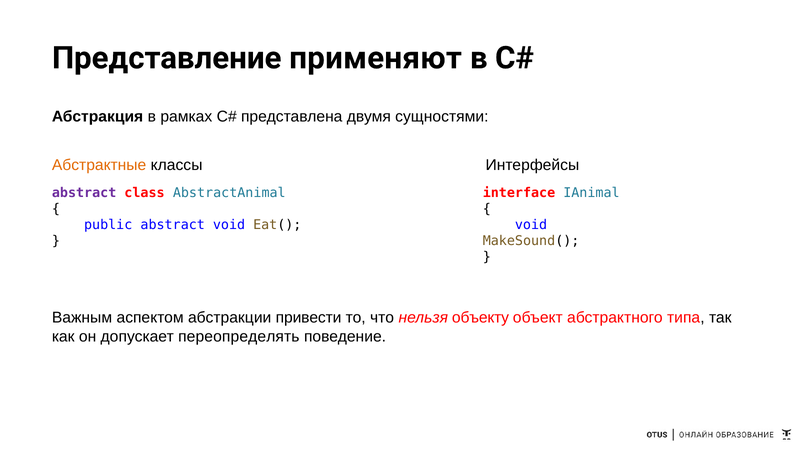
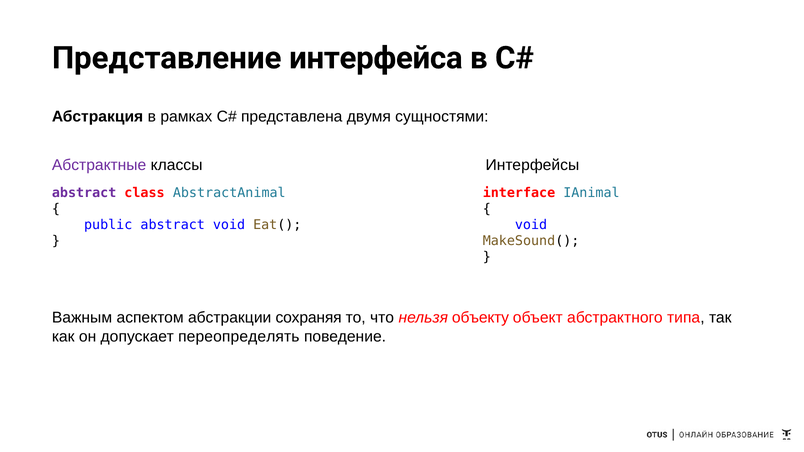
применяют: применяют -> интерфейса
Абстрактные colour: orange -> purple
привести: привести -> сохраняя
